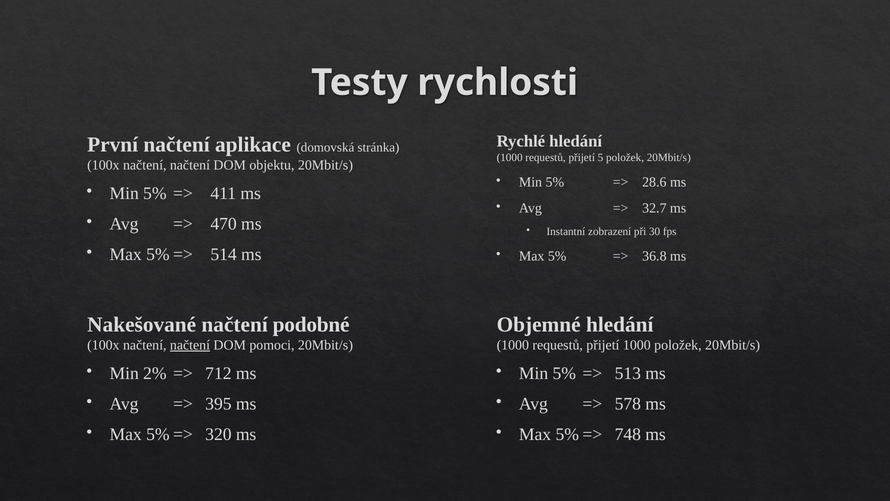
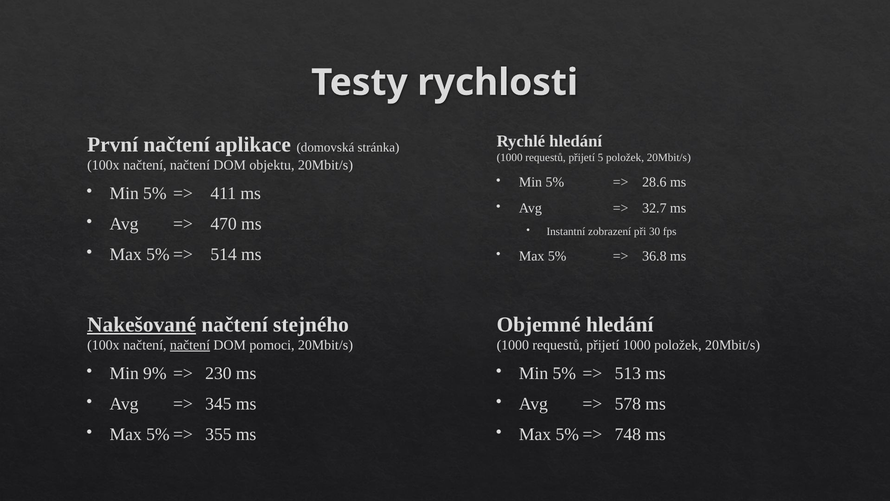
Nakešované underline: none -> present
podobné: podobné -> stejného
2%: 2% -> 9%
712: 712 -> 230
395: 395 -> 345
320: 320 -> 355
